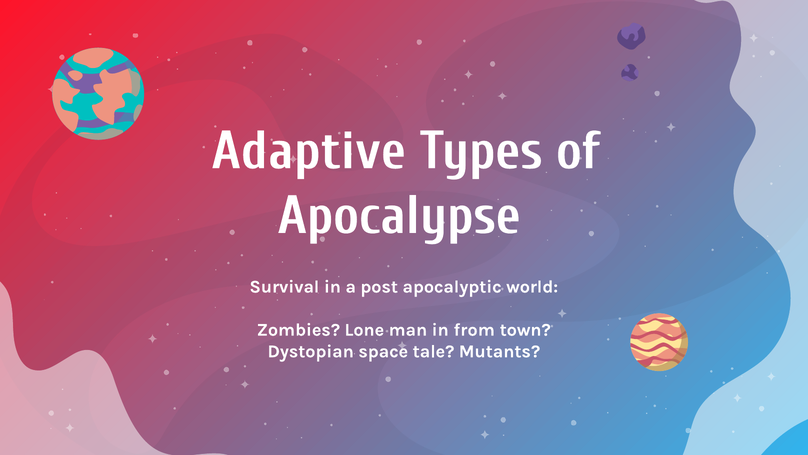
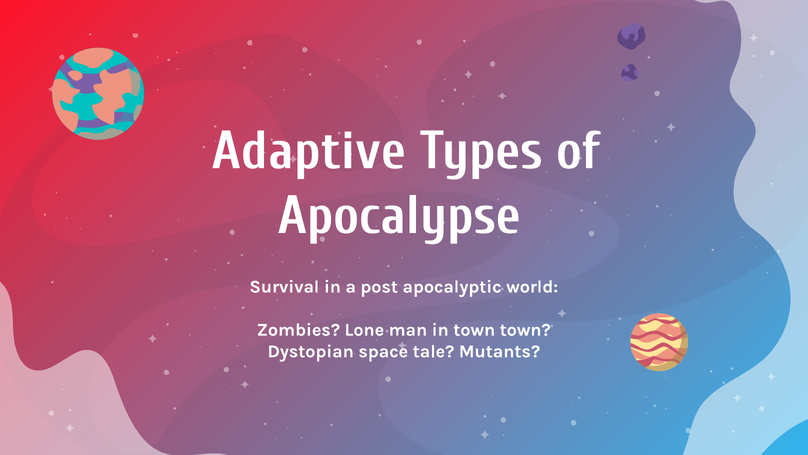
in from: from -> town
